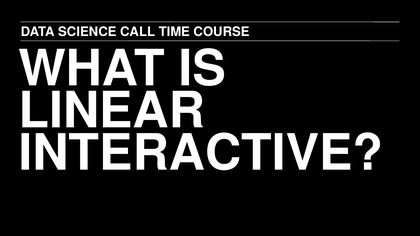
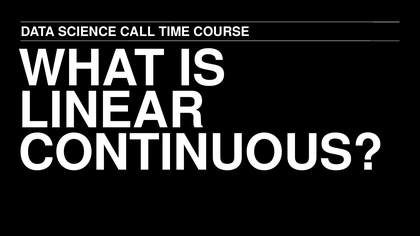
INTERACTIVE: INTERACTIVE -> CONTINUOUS
